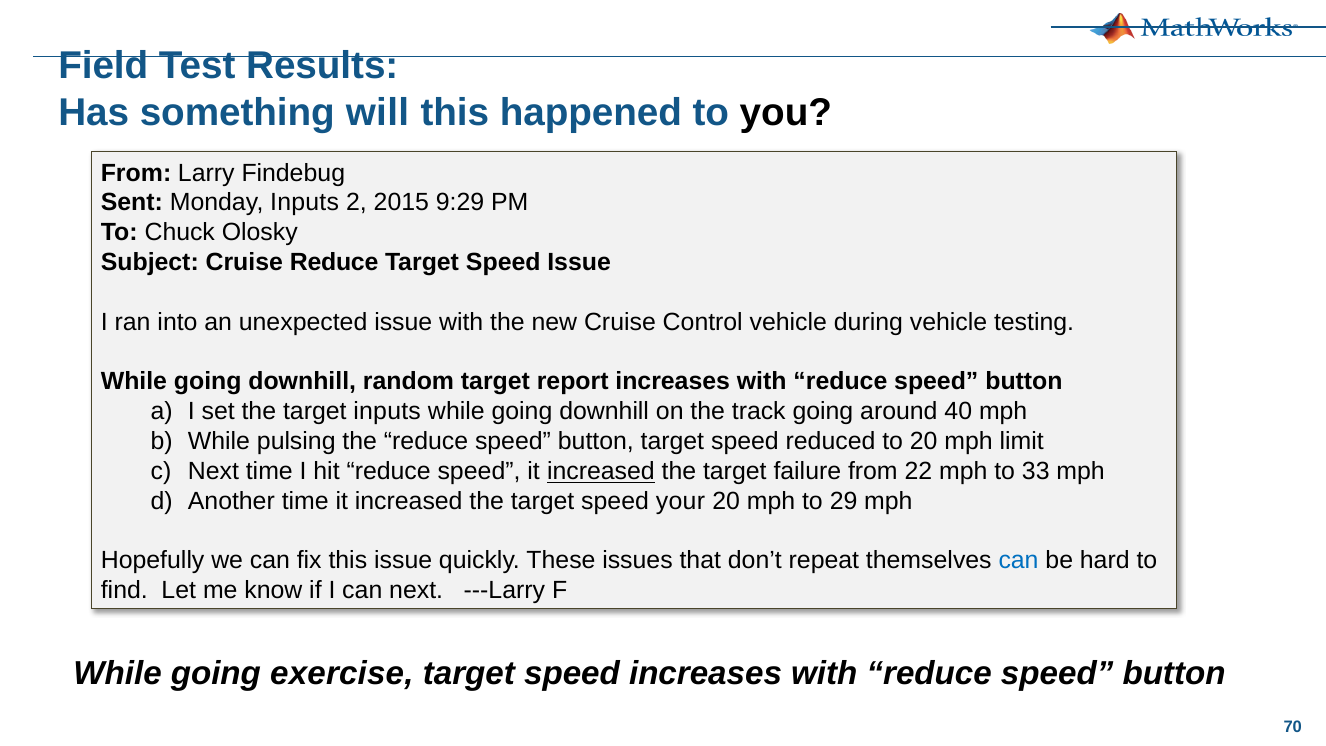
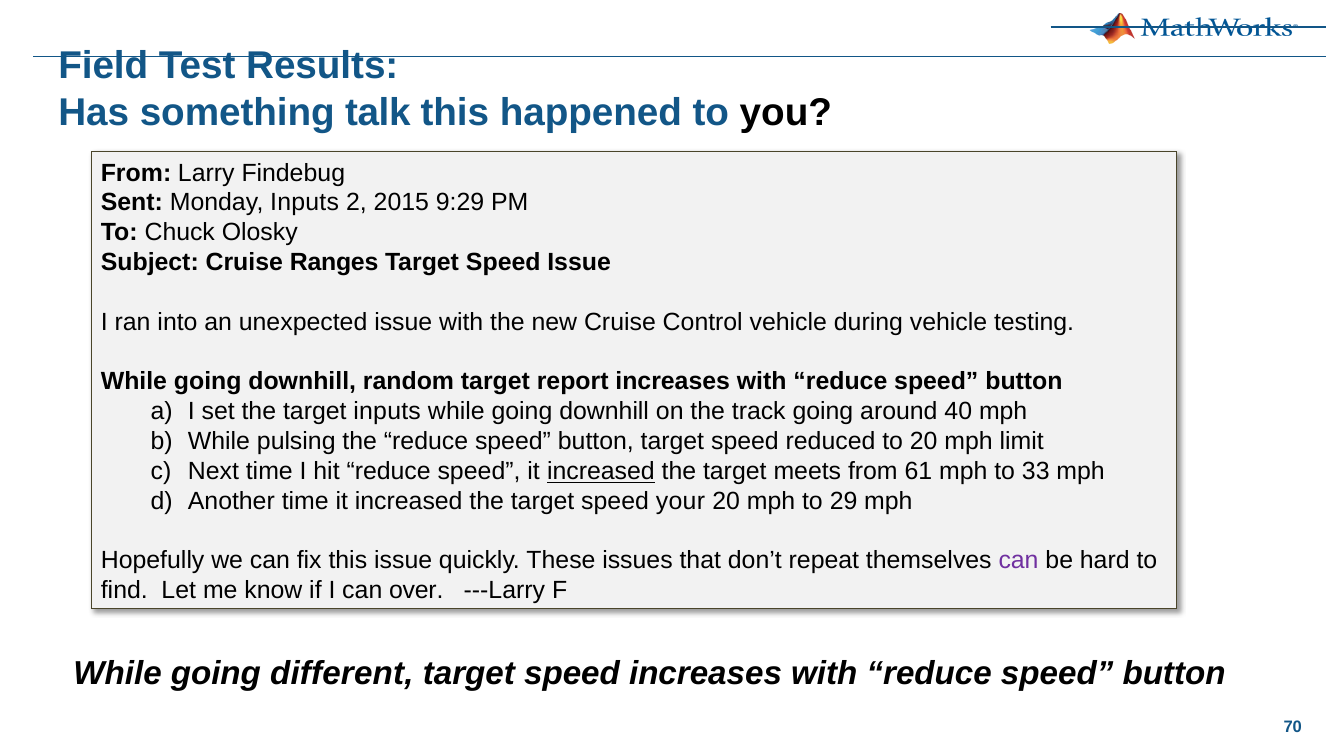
will: will -> talk
Cruise Reduce: Reduce -> Ranges
failure: failure -> meets
22: 22 -> 61
can at (1019, 561) colour: blue -> purple
can next: next -> over
exercise: exercise -> different
